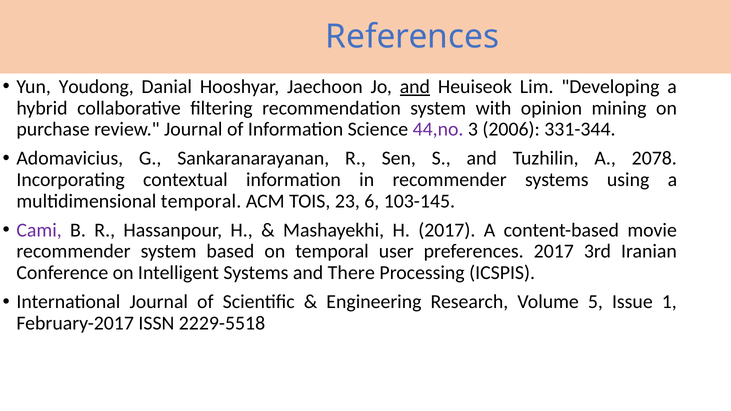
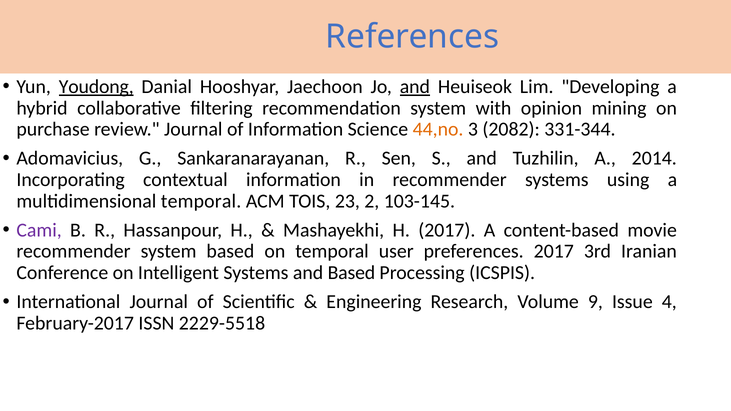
Youdong underline: none -> present
44,no colour: purple -> orange
2006: 2006 -> 2082
2078: 2078 -> 2014
6: 6 -> 2
and There: There -> Based
5: 5 -> 9
1: 1 -> 4
